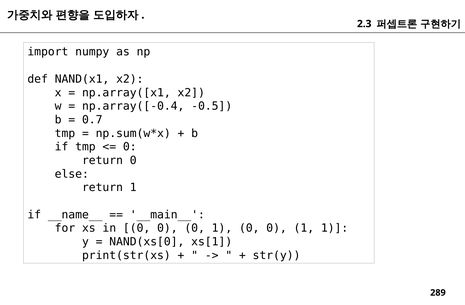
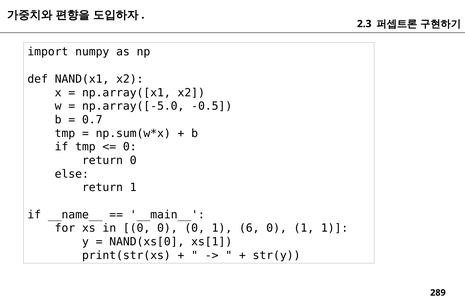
np.array([-0.4: np.array([-0.4 -> np.array([-5.0
1 0: 0 -> 6
